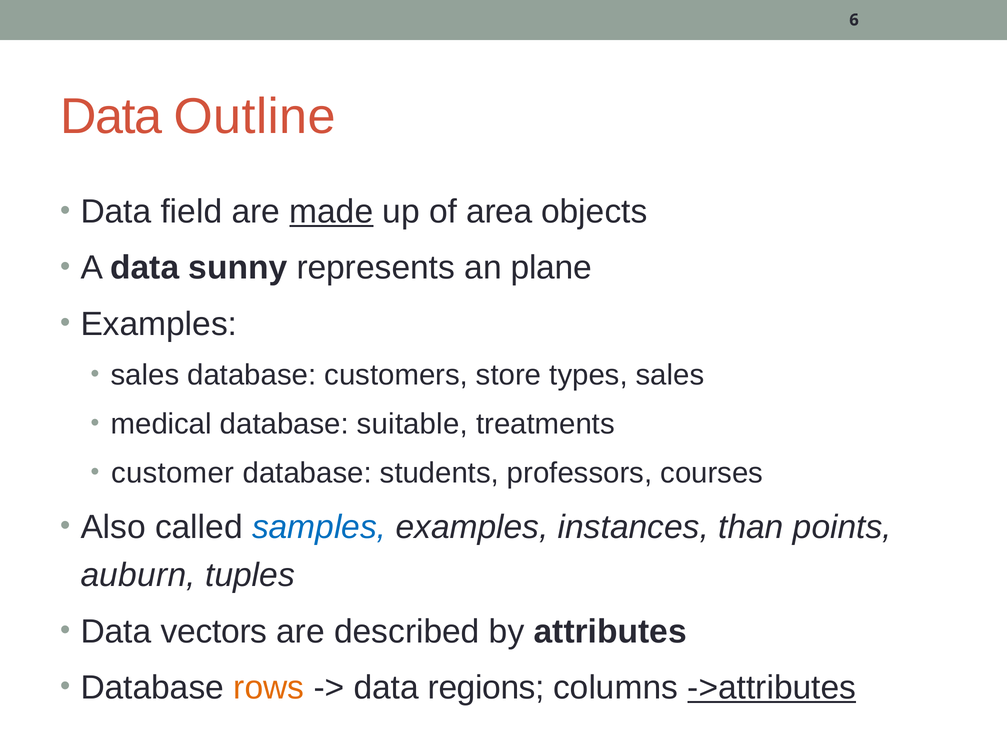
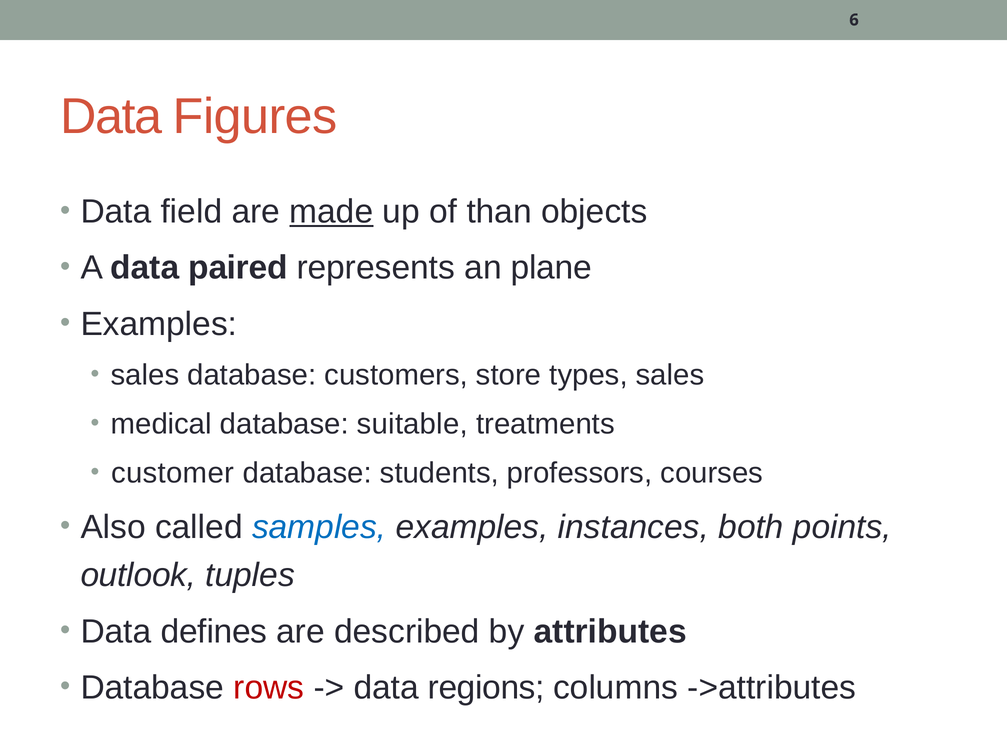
Outline: Outline -> Figures
area: area -> than
sunny: sunny -> paired
than: than -> both
auburn: auburn -> outlook
vectors: vectors -> defines
rows colour: orange -> red
->attributes underline: present -> none
